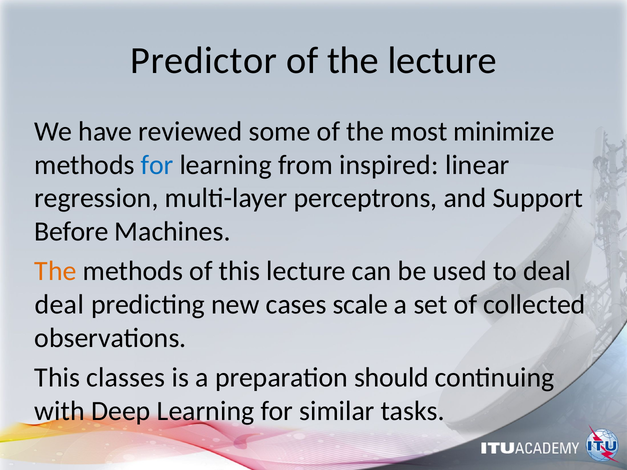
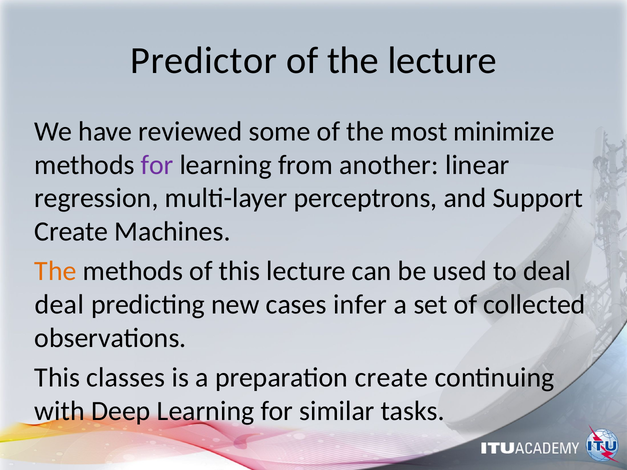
for at (157, 165) colour: blue -> purple
inspired: inspired -> another
Before at (71, 232): Before -> Create
scale: scale -> infer
preparation should: should -> create
